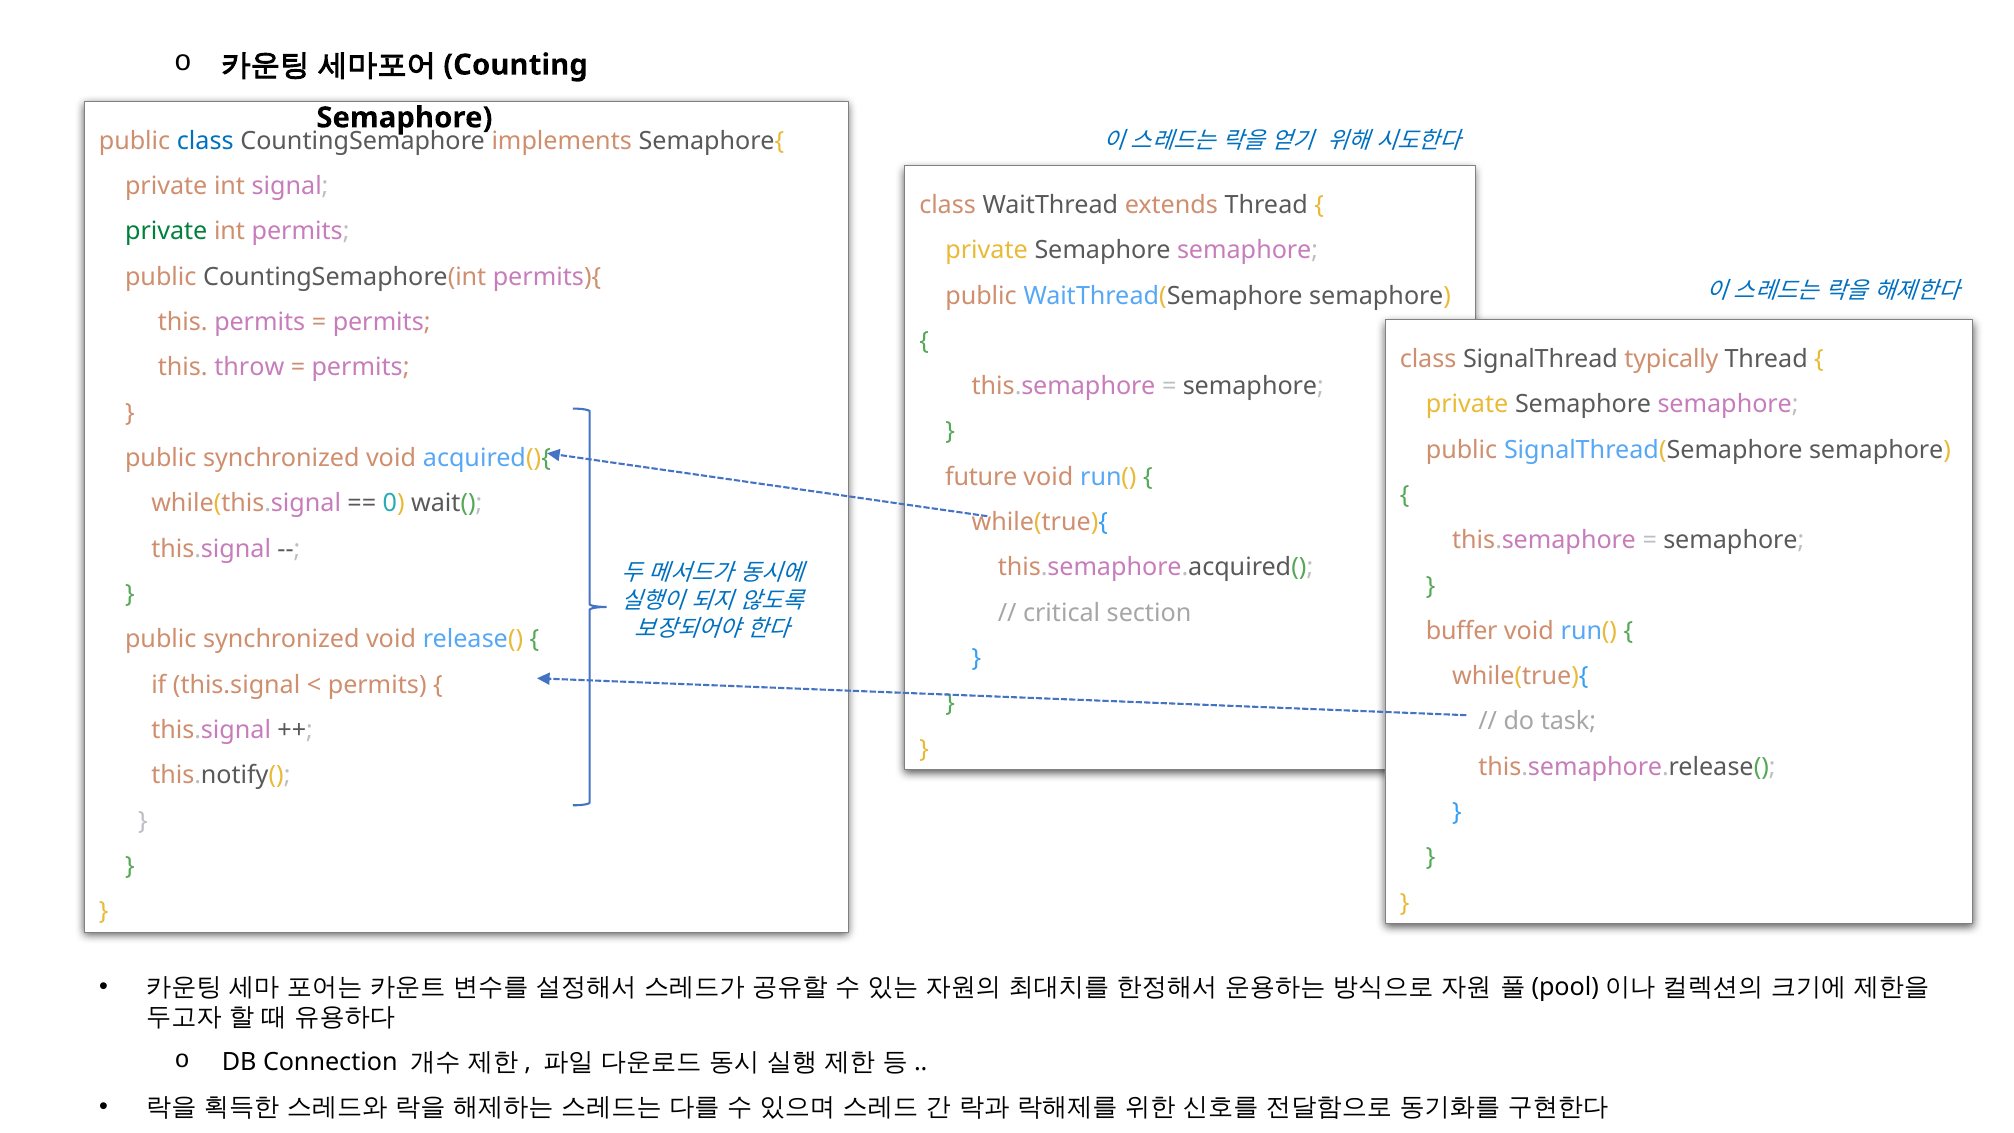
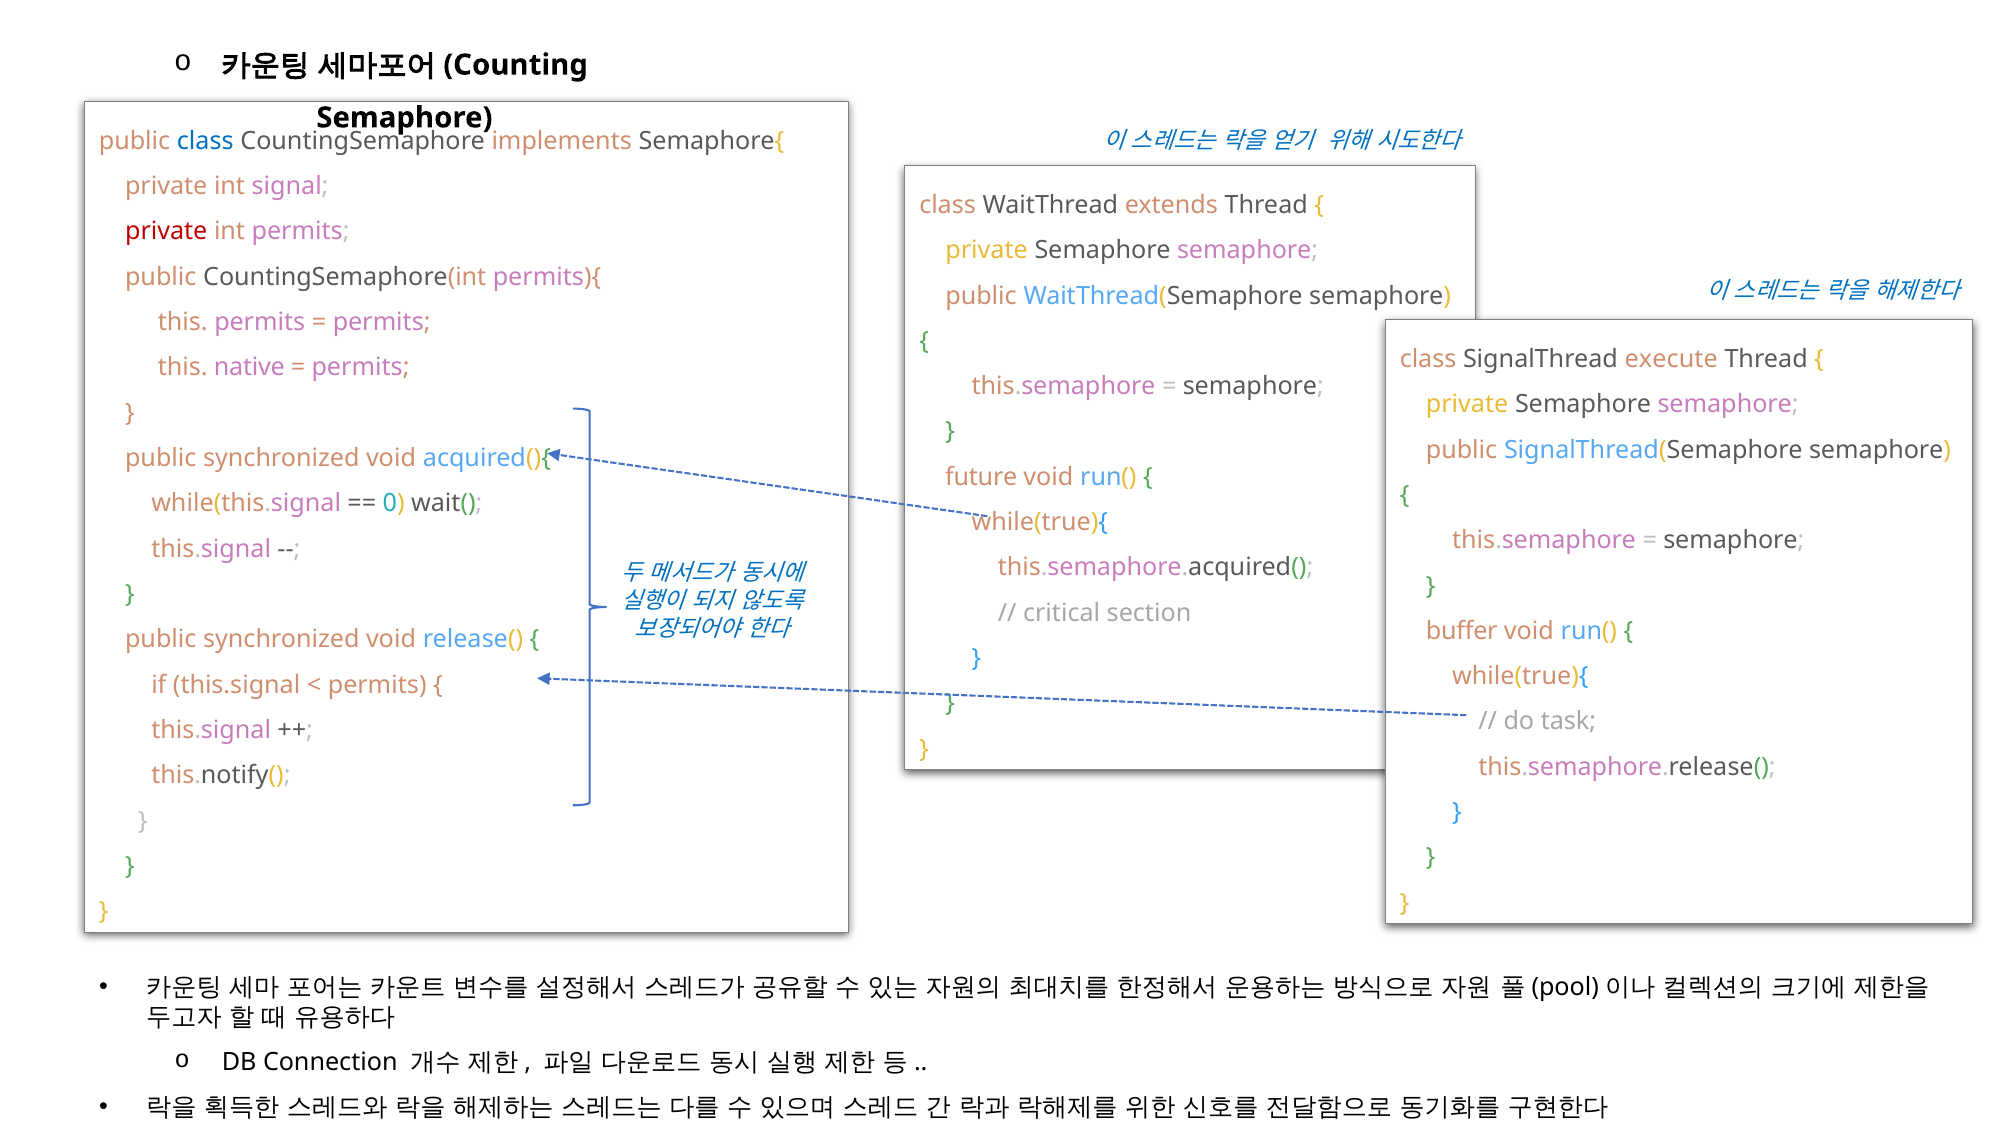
private at (166, 232) colour: green -> red
typically: typically -> execute
throw: throw -> native
